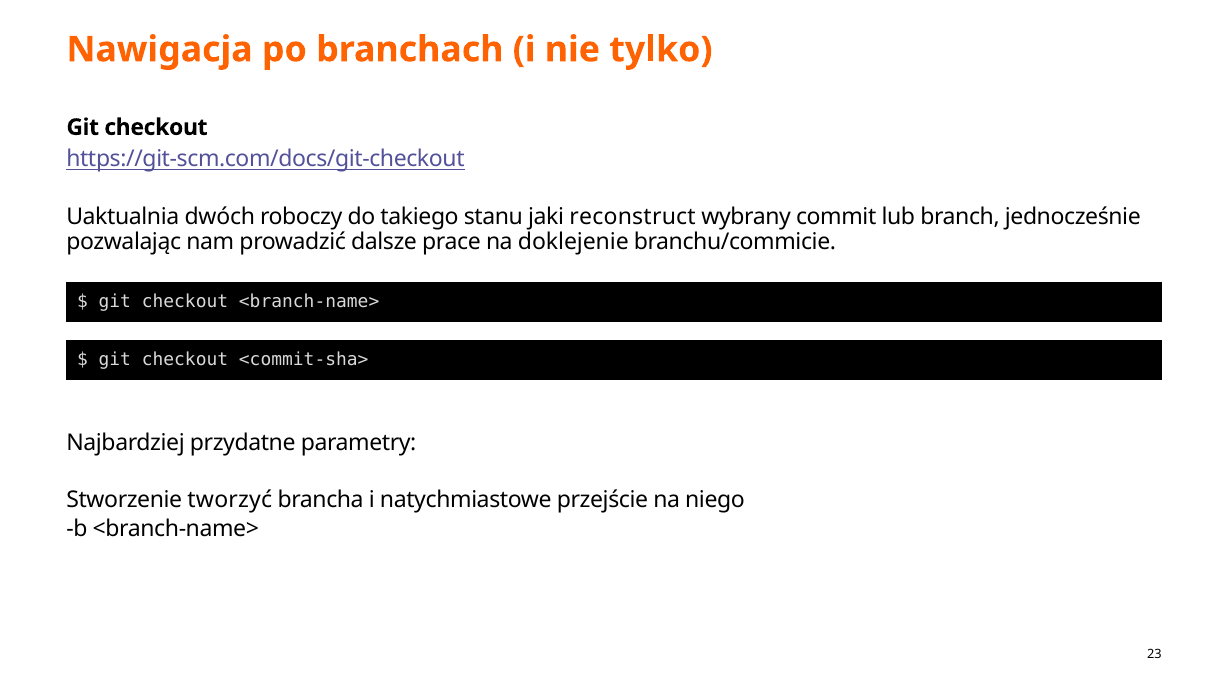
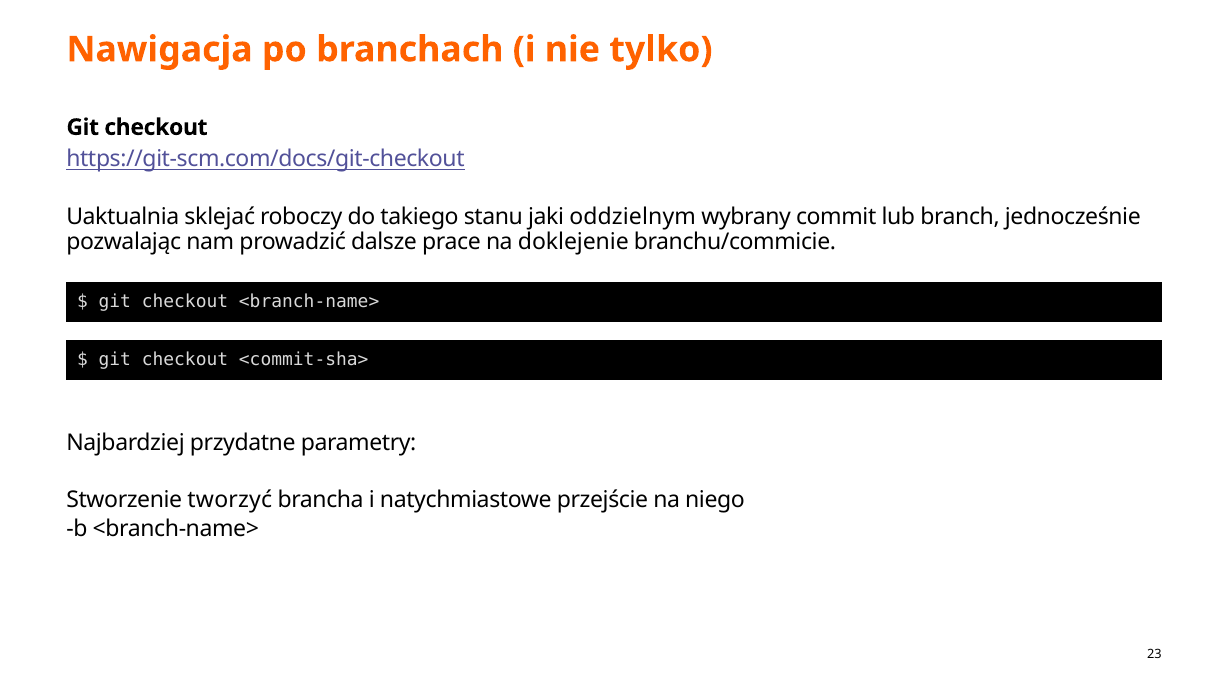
dwóch: dwóch -> sklejać
reconstruct: reconstruct -> oddzielnym
